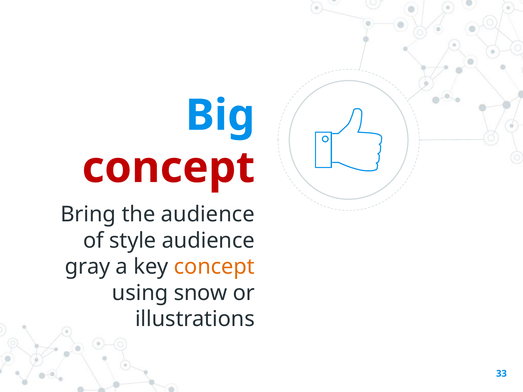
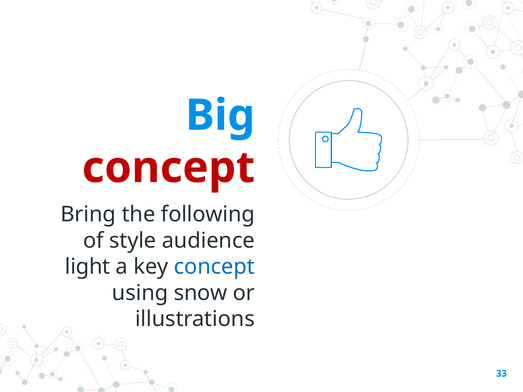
the audience: audience -> following
gray: gray -> light
concept at (214, 267) colour: orange -> blue
